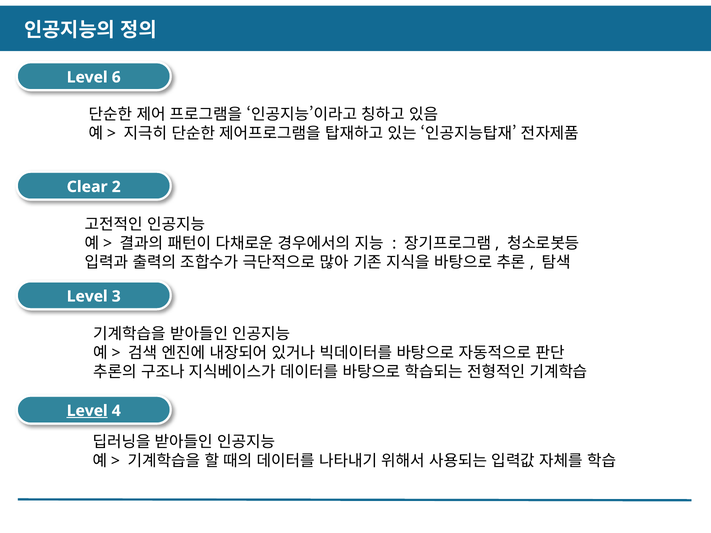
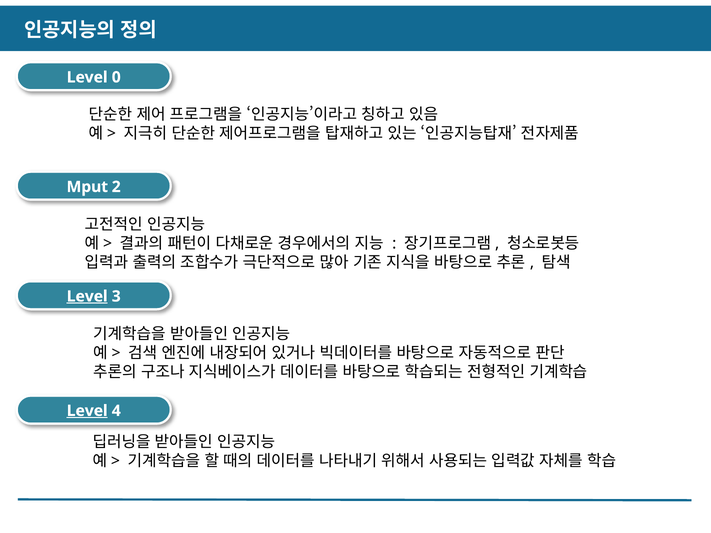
6: 6 -> 0
Clear: Clear -> Mput
Level at (87, 297) underline: none -> present
